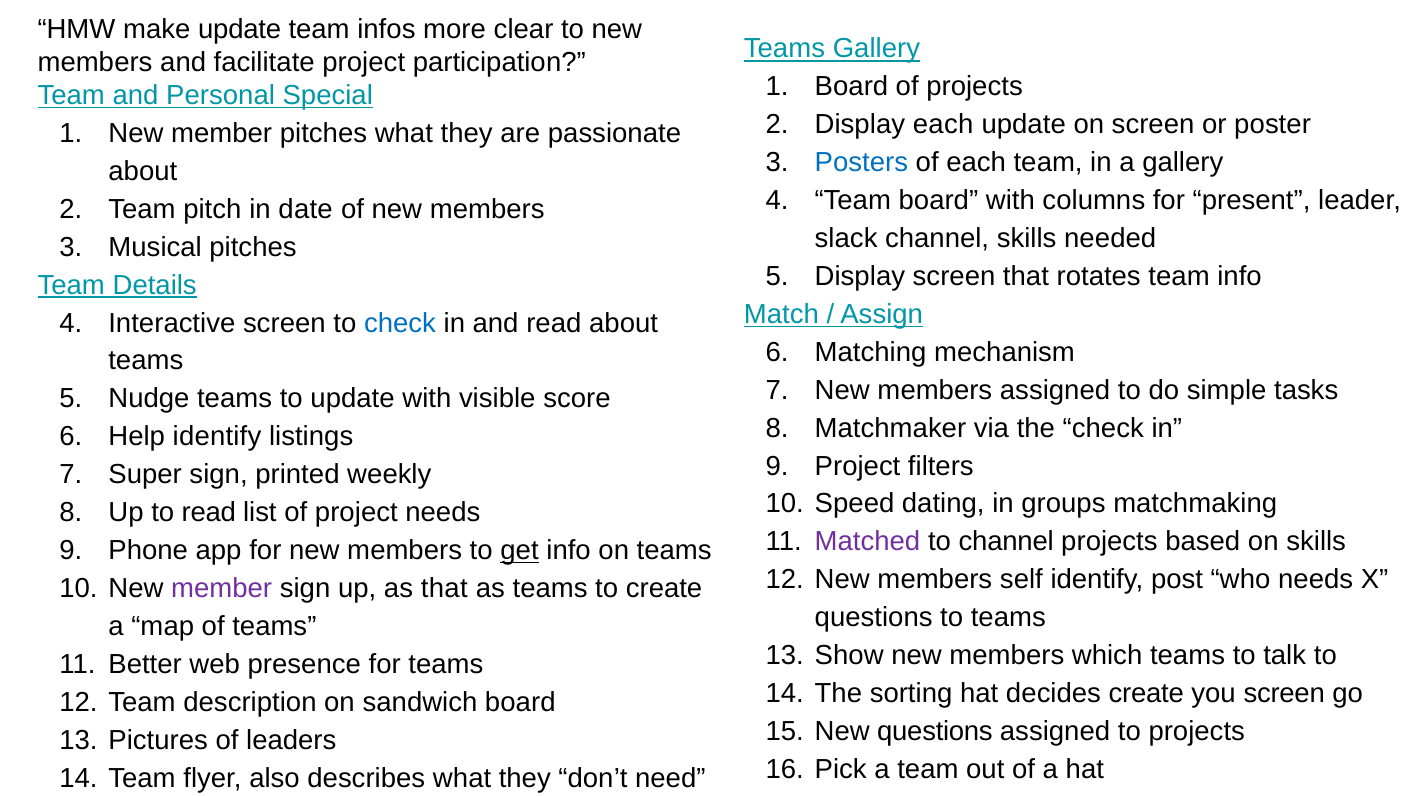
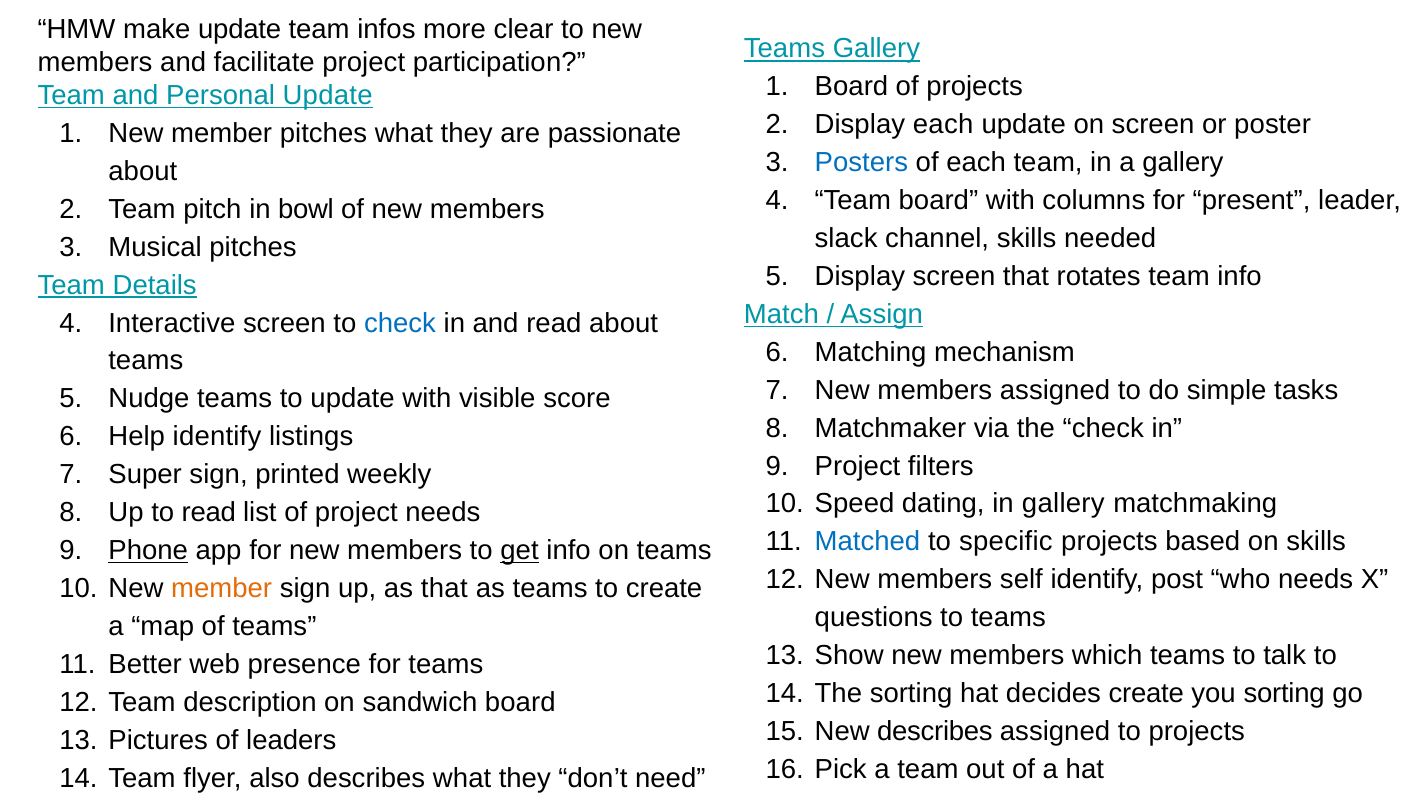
Personal Special: Special -> Update
date: date -> bowl
in groups: groups -> gallery
Matched colour: purple -> blue
to channel: channel -> specific
Phone underline: none -> present
member at (222, 589) colour: purple -> orange
you screen: screen -> sorting
New questions: questions -> describes
